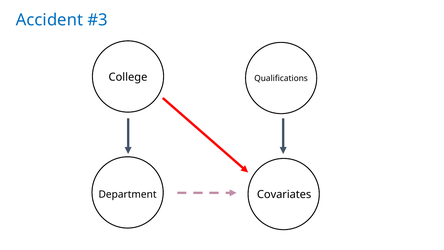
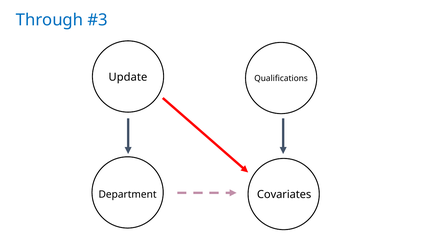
Accident: Accident -> Through
College: College -> Update
